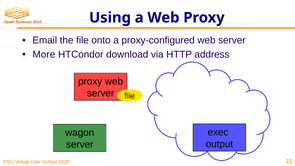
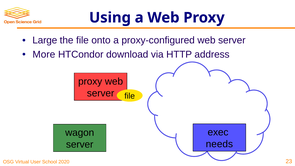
Email: Email -> Large
output: output -> needs
